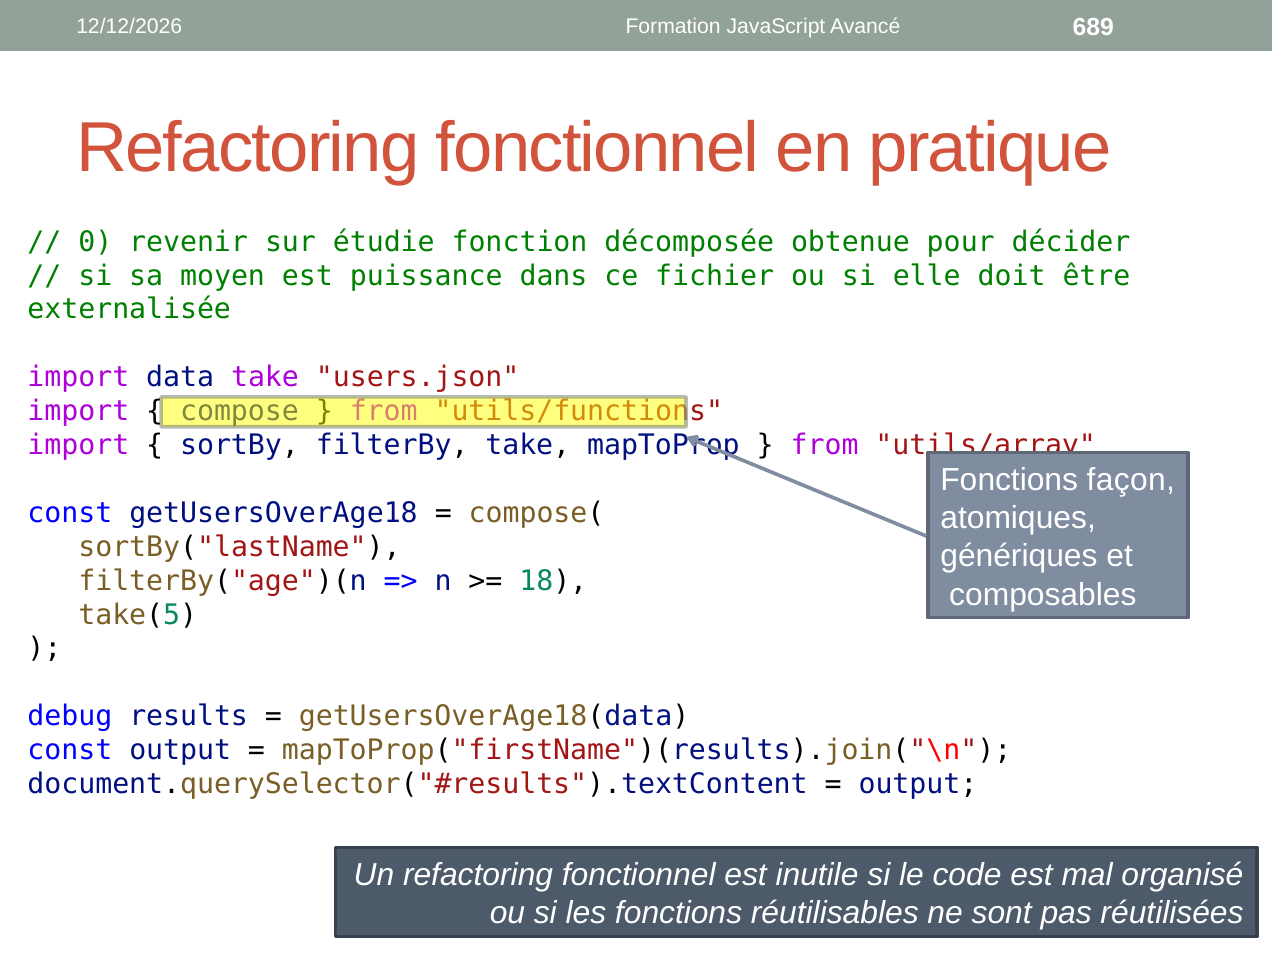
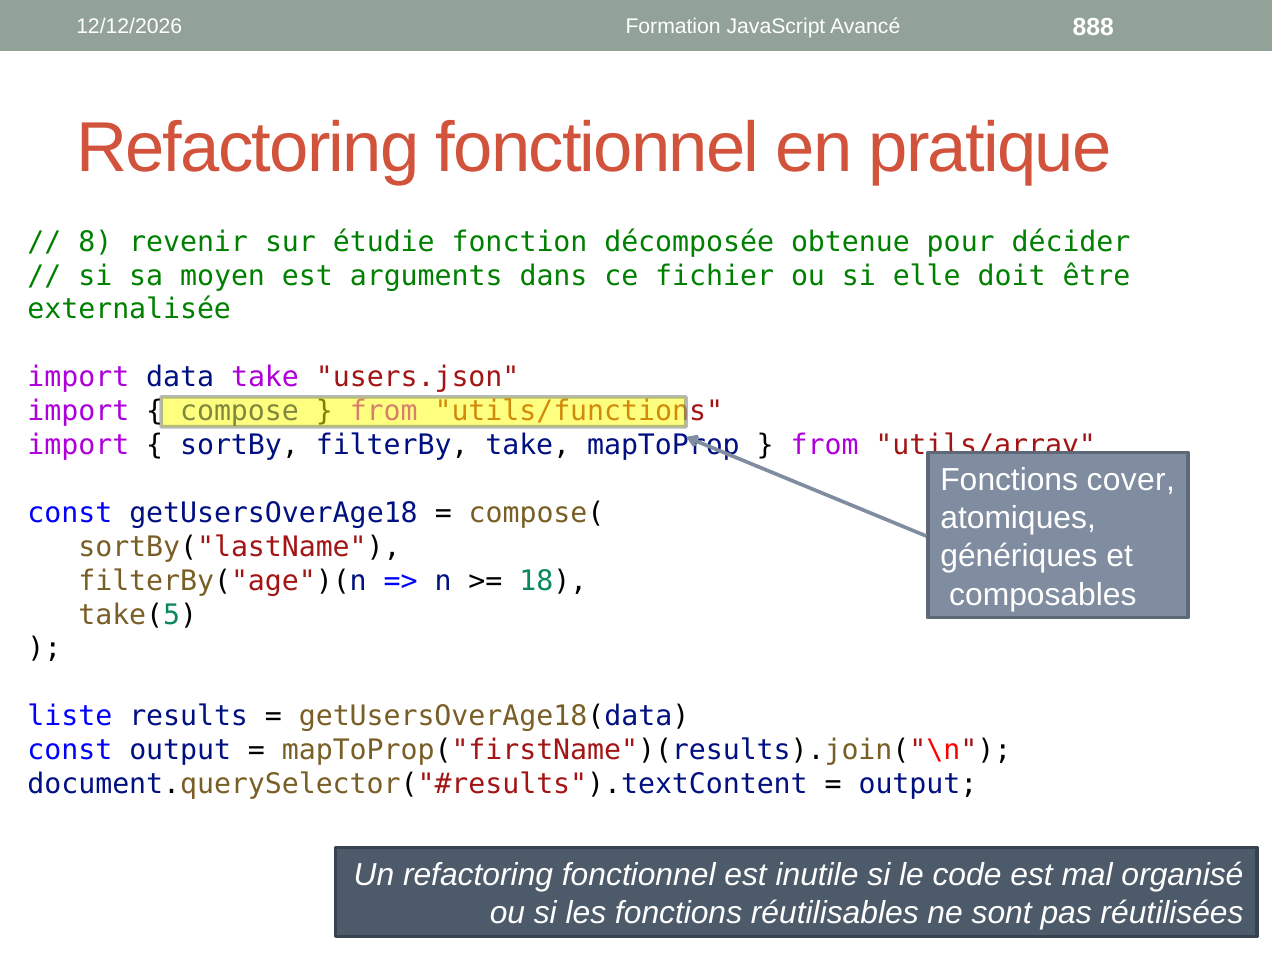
689: 689 -> 888
0: 0 -> 8
puissance: puissance -> arguments
façon: façon -> cover
debug: debug -> liste
